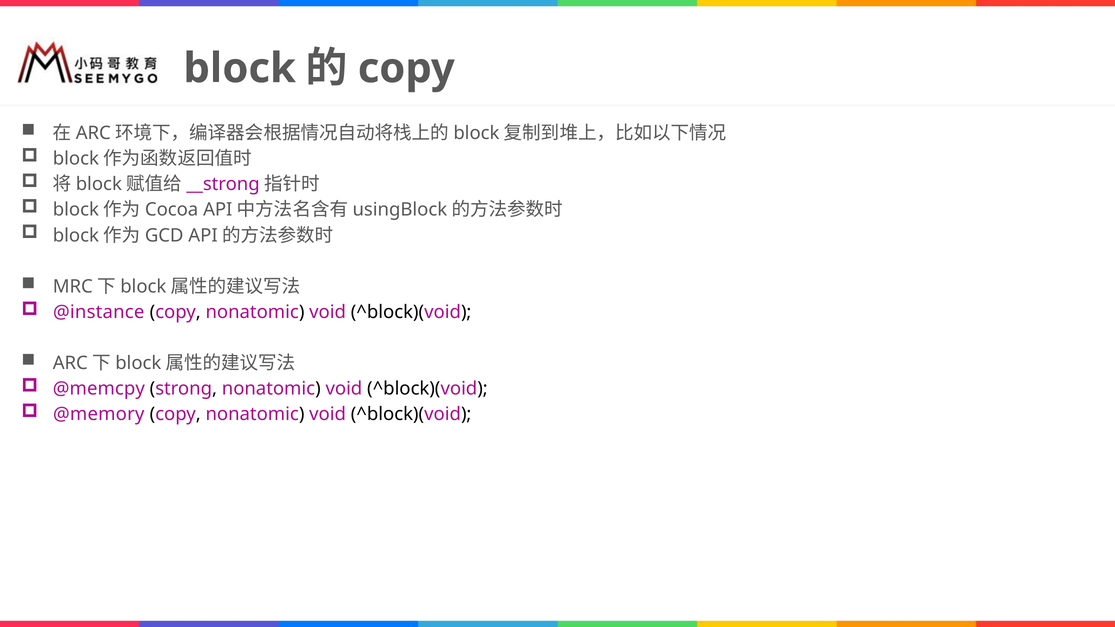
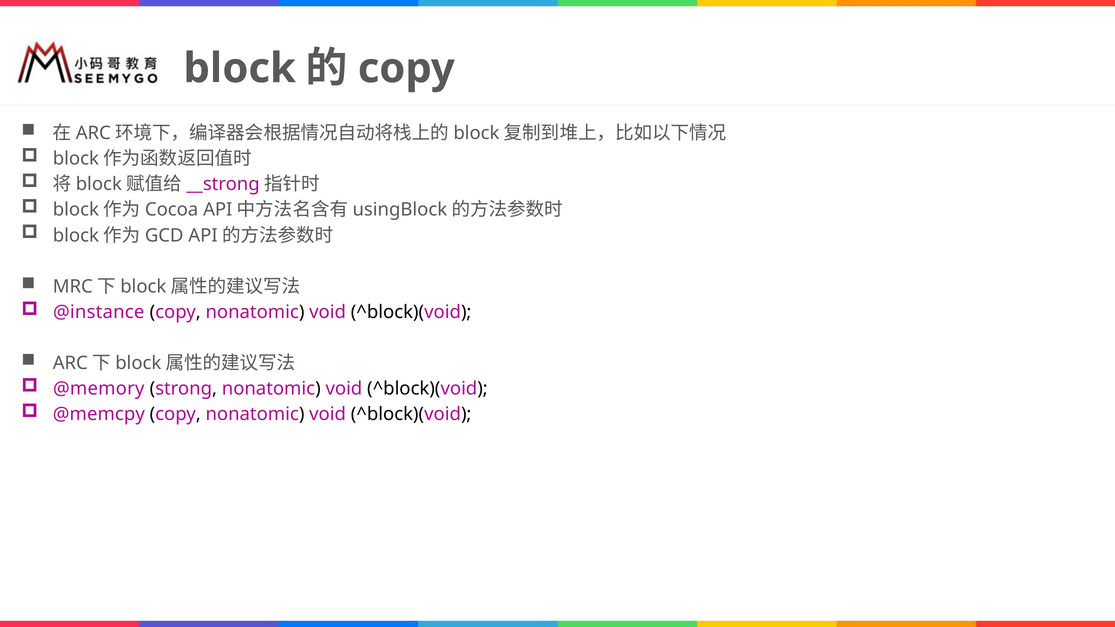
@memcpy: @memcpy -> @memory
@memory: @memory -> @memcpy
